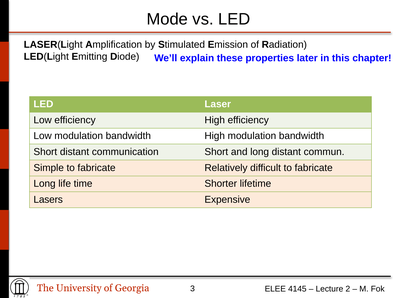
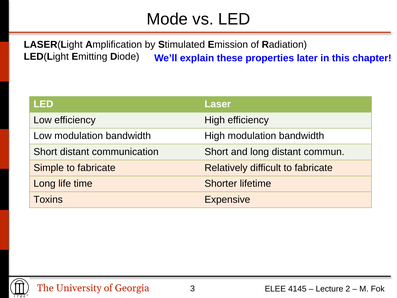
Lasers: Lasers -> Toxins
